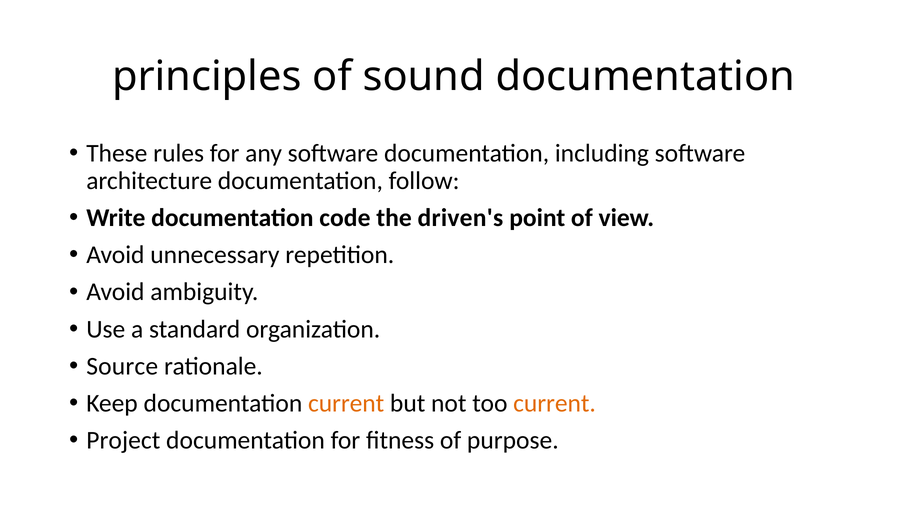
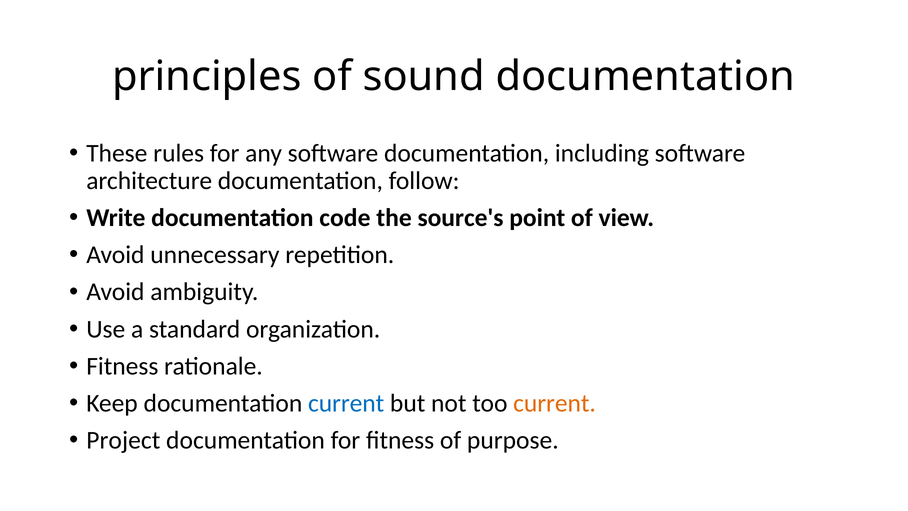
driven's: driven's -> source's
Source at (122, 366): Source -> Fitness
current at (346, 403) colour: orange -> blue
